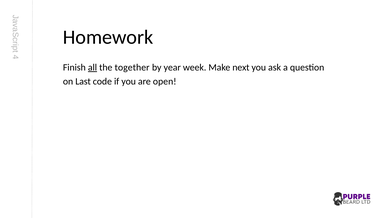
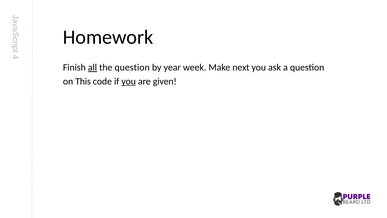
the together: together -> question
Last: Last -> This
you at (129, 81) underline: none -> present
open: open -> given
